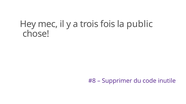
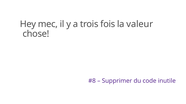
public: public -> valeur
